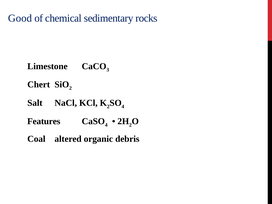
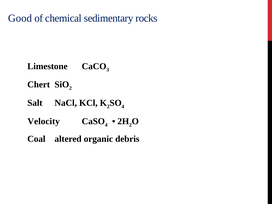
Features: Features -> Velocity
